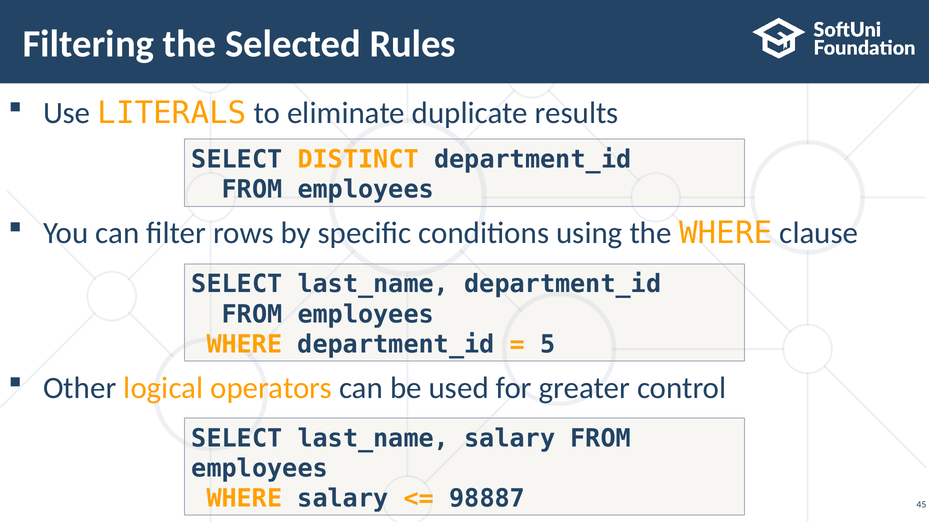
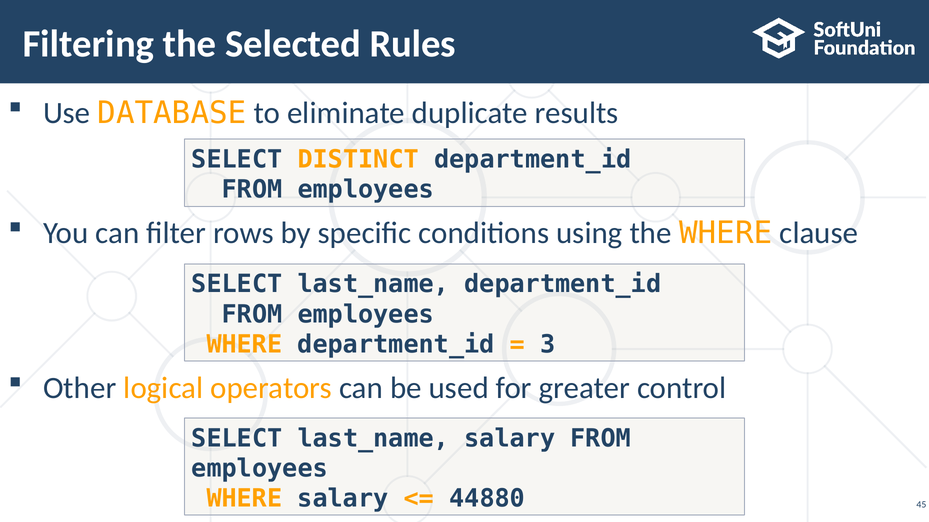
LITERALS: LITERALS -> DATABASE
5: 5 -> 3
98887: 98887 -> 44880
